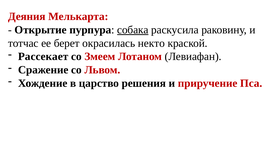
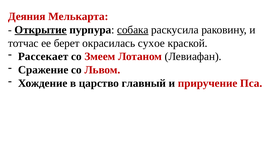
Открытие underline: none -> present
некто: некто -> сухое
решения: решения -> главный
